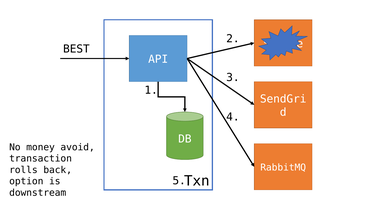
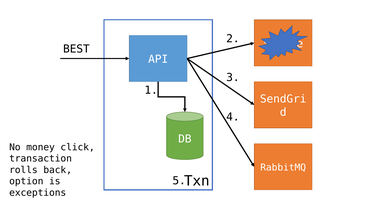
avoid: avoid -> click
downstream: downstream -> exceptions
